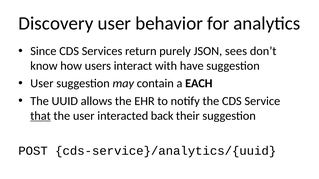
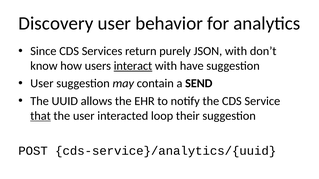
JSON sees: sees -> with
interact underline: none -> present
EACH: EACH -> SEND
back: back -> loop
